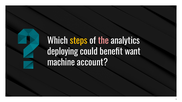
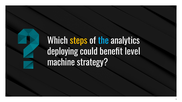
the colour: pink -> light blue
want: want -> level
account: account -> strategy
